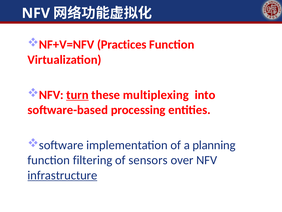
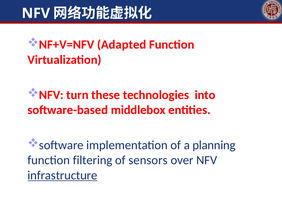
Practices: Practices -> Adapted
turn underline: present -> none
multiplexing: multiplexing -> technologies
processing: processing -> middlebox
